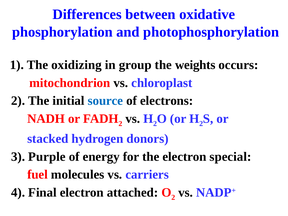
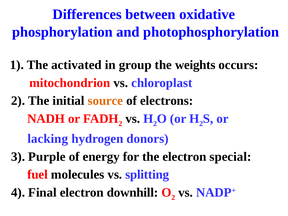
oxidizing: oxidizing -> activated
source colour: blue -> orange
stacked: stacked -> lacking
carriers: carriers -> splitting
attached: attached -> downhill
